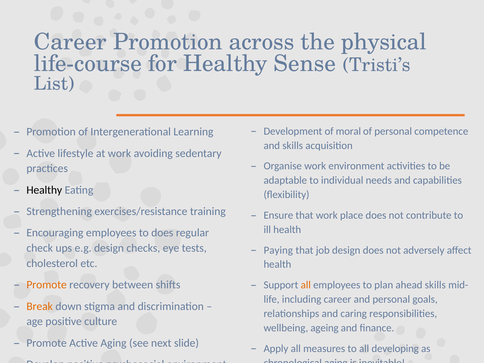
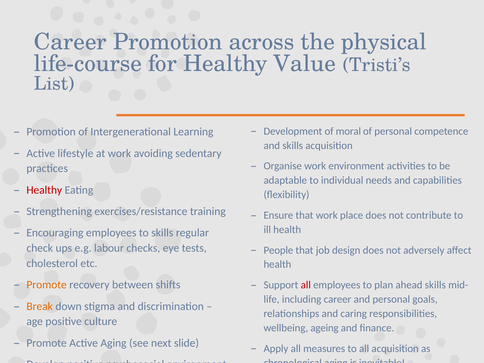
Sense: Sense -> Value
Healthy at (44, 190) colour: black -> red
to does: does -> skills
e.g design: design -> labour
Paying: Paying -> People
all at (306, 285) colour: orange -> red
all developing: developing -> acquisition
